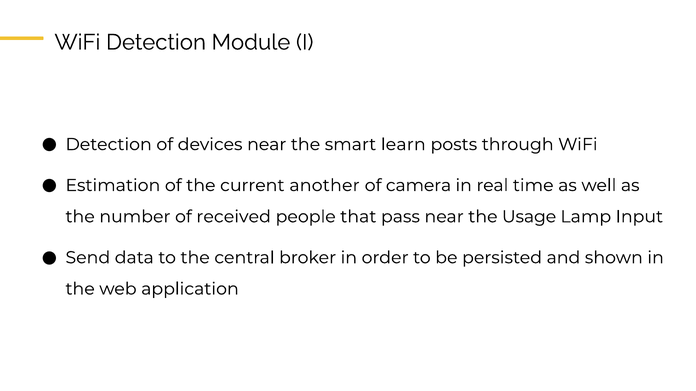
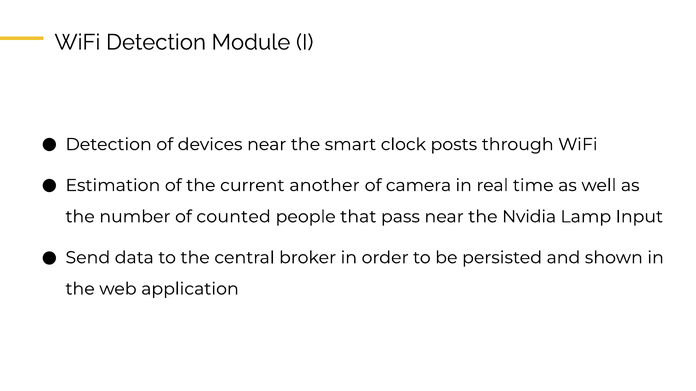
learn: learn -> clock
received: received -> counted
Usage: Usage -> Nvidia
